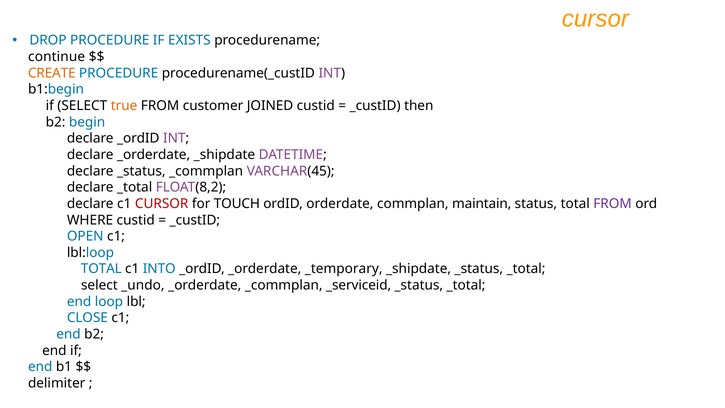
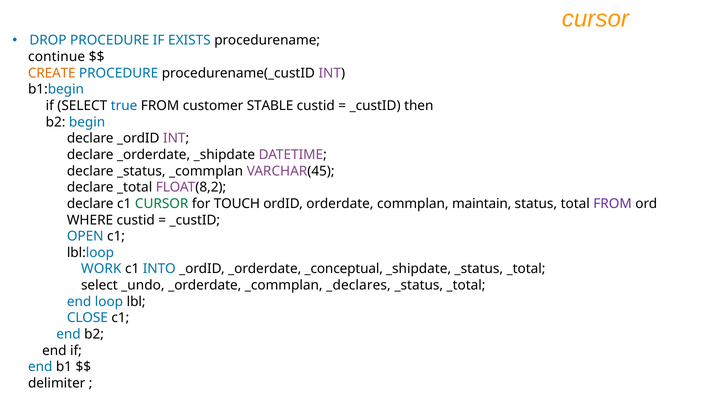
true colour: orange -> blue
JOINED: JOINED -> STABLE
CURSOR at (162, 204) colour: red -> green
TOTAL at (101, 269): TOTAL -> WORK
_temporary: _temporary -> _conceptual
_serviceid: _serviceid -> _declares
